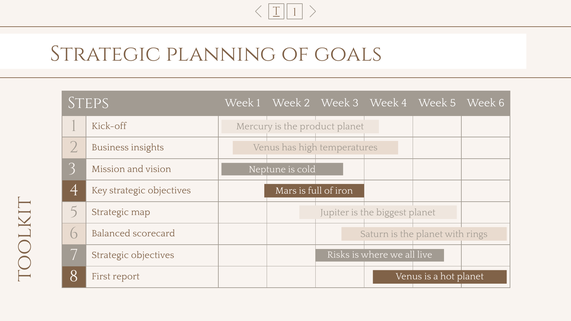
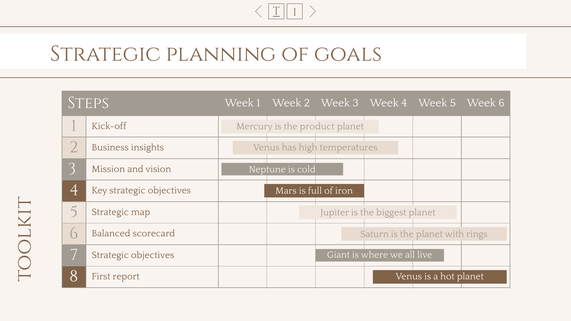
Risks: Risks -> Giant
